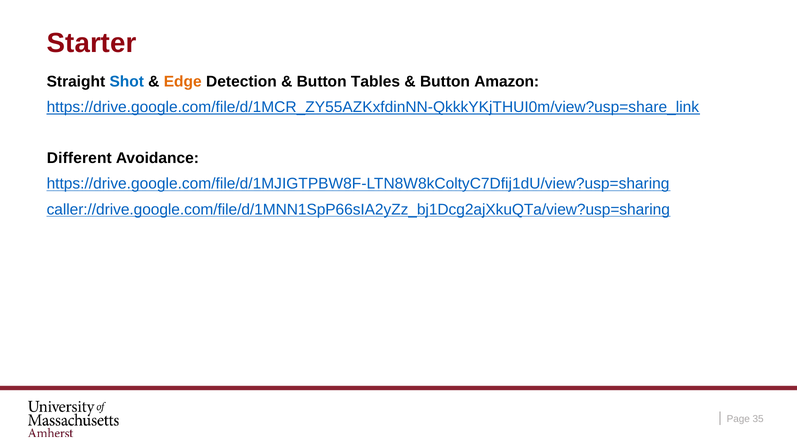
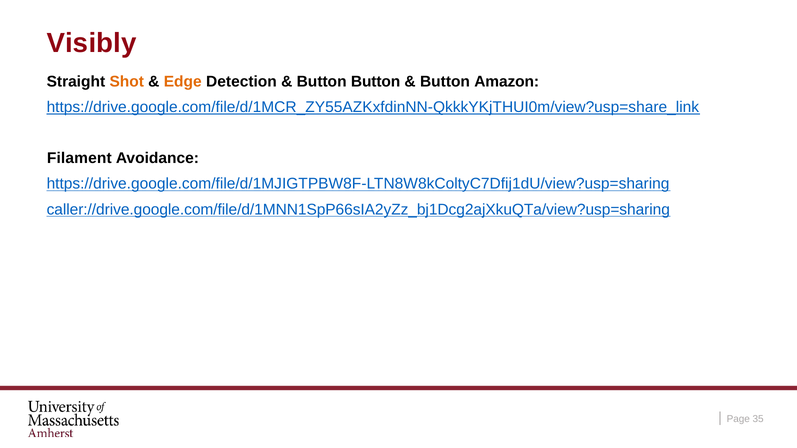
Starter: Starter -> Visibly
Shot colour: blue -> orange
Button Tables: Tables -> Button
Different: Different -> Filament
